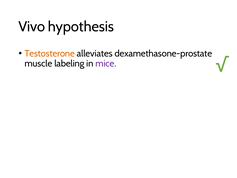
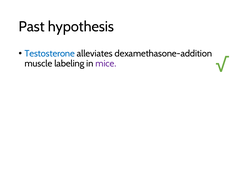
Vivo: Vivo -> Past
Testosterone colour: orange -> blue
dexamethasone-prostate: dexamethasone-prostate -> dexamethasone-addition
